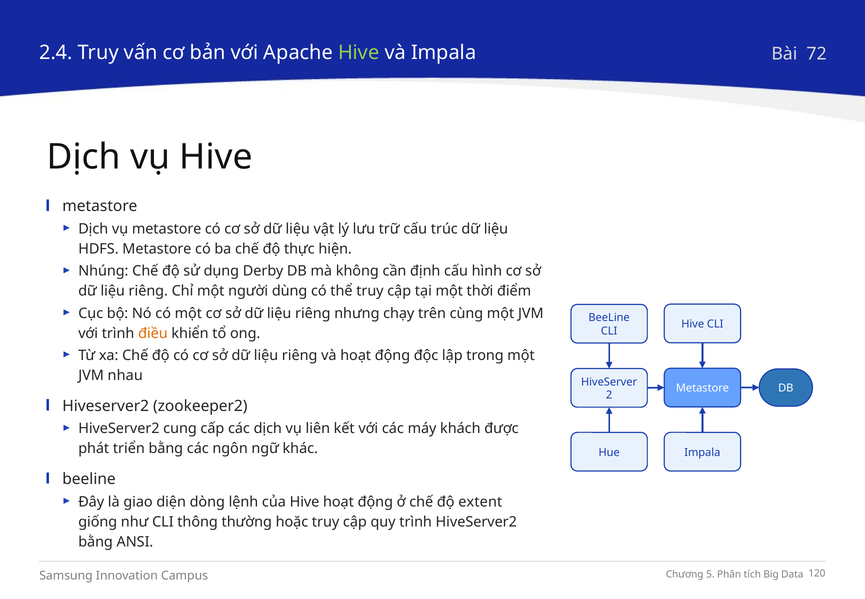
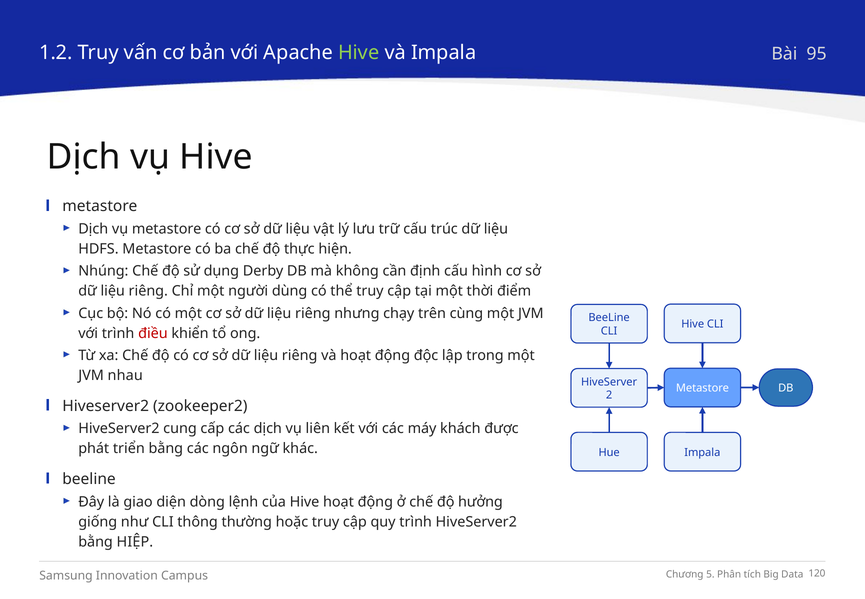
2.4: 2.4 -> 1.2
72: 72 -> 95
điều colour: orange -> red
extent: extent -> hưởng
ANSI: ANSI -> HIỆP
